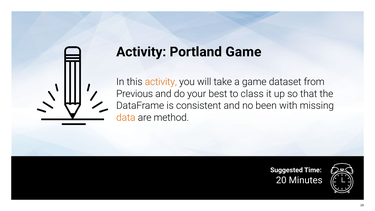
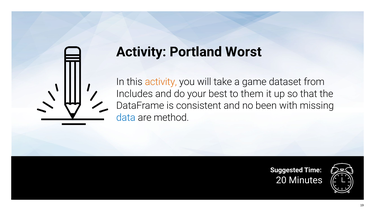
Portland Game: Game -> Worst
Previous: Previous -> Includes
class: class -> them
data colour: orange -> blue
